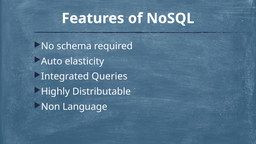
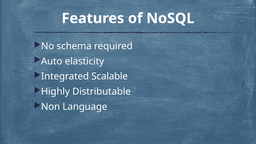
Queries: Queries -> Scalable
